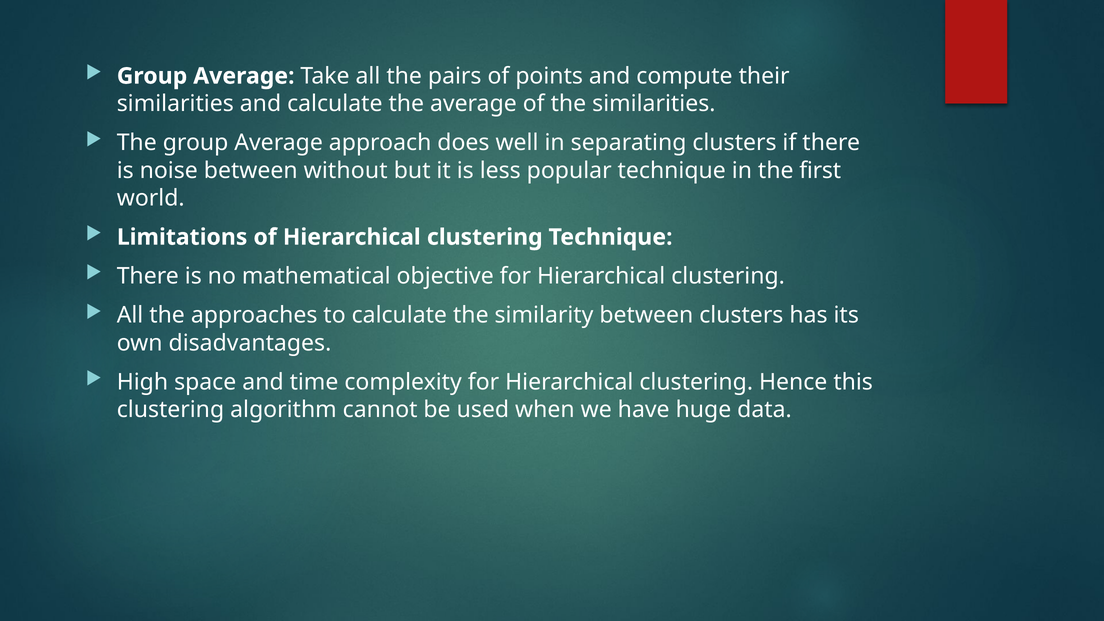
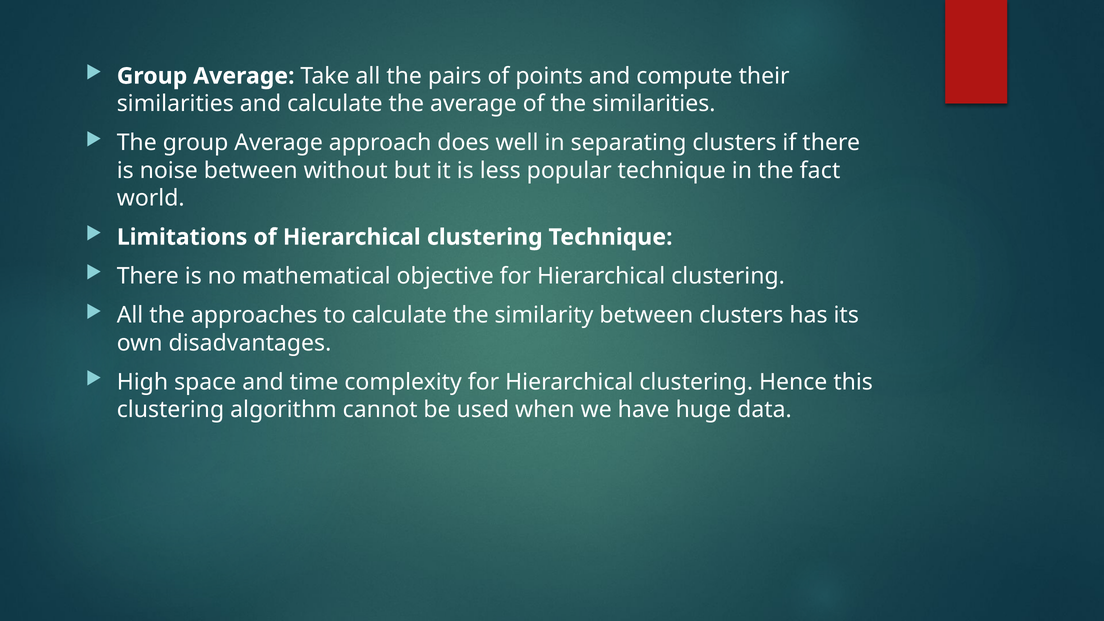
first: first -> fact
